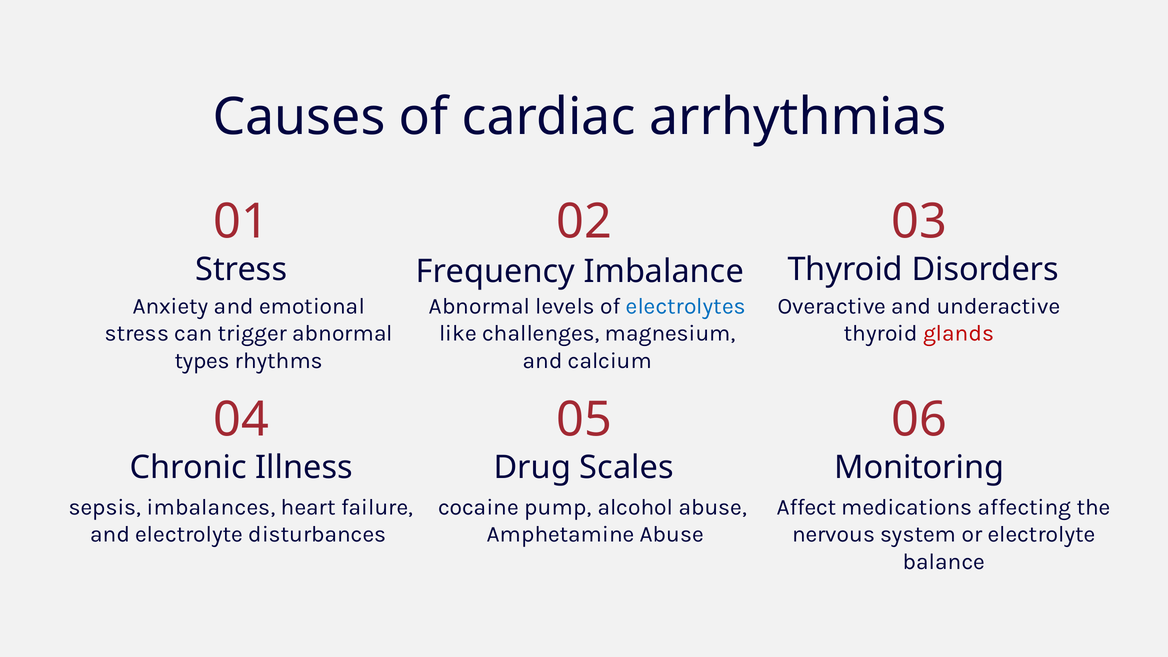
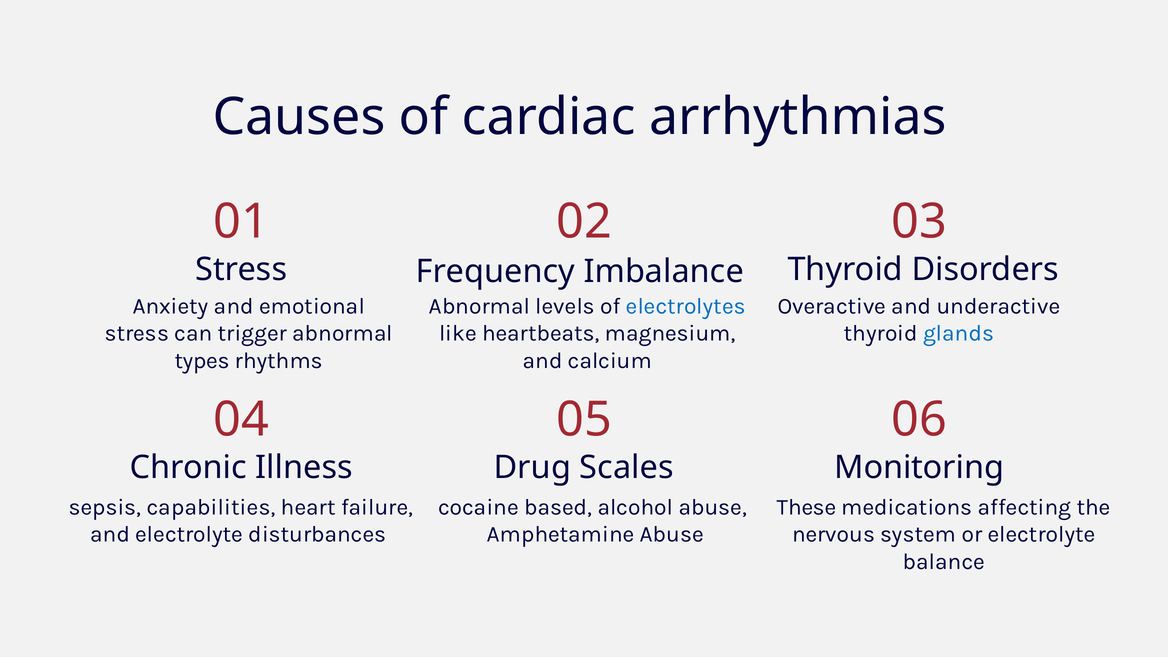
challenges: challenges -> heartbeats
glands colour: red -> blue
imbalances: imbalances -> capabilities
pump: pump -> based
Affect: Affect -> These
